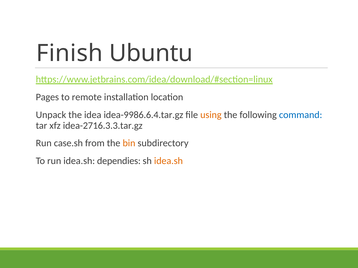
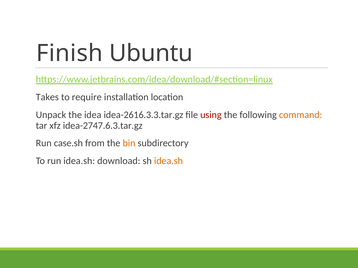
Pages: Pages -> Takes
remote: remote -> require
idea-9986.6.4.tar.gz: idea-9986.6.4.tar.gz -> idea-2616.3.3.tar.gz
using colour: orange -> red
command colour: blue -> orange
idea-2716.3.3.tar.gz: idea-2716.3.3.tar.gz -> idea-2747.6.3.tar.gz
dependies: dependies -> download
